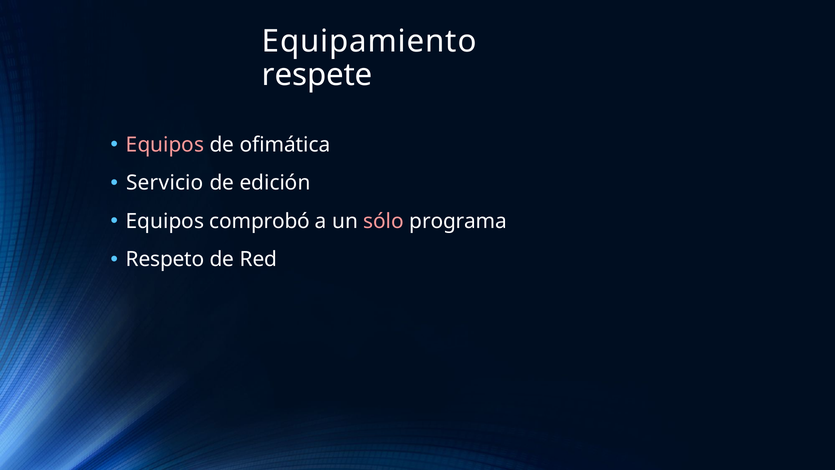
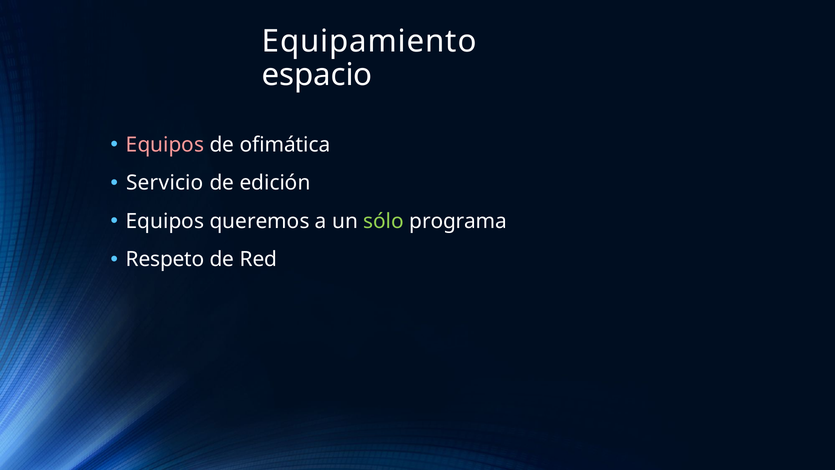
respete: respete -> espacio
comprobó: comprobó -> queremos
sólo colour: pink -> light green
